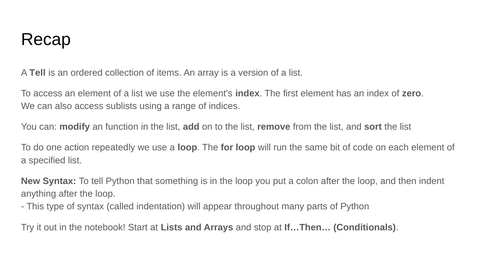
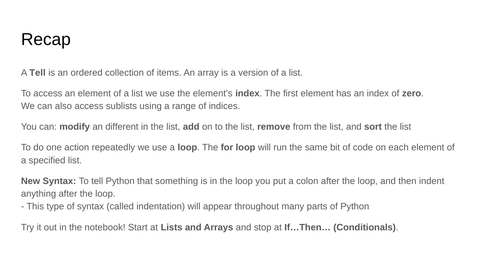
function: function -> different
